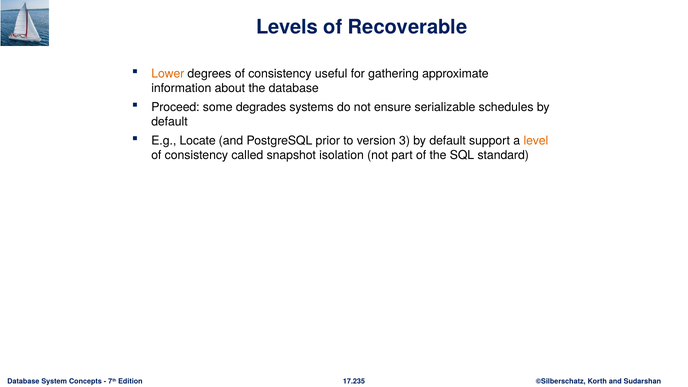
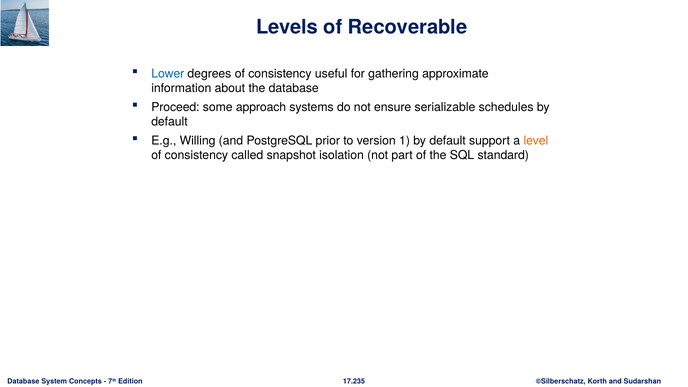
Lower colour: orange -> blue
degrades: degrades -> approach
Locate: Locate -> Willing
3: 3 -> 1
